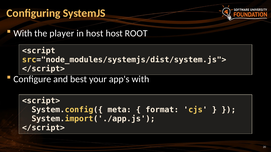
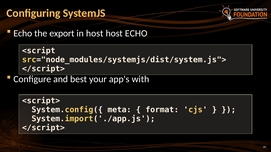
With at (23, 33): With -> Echo
player: player -> export
host ROOT: ROOT -> ECHO
